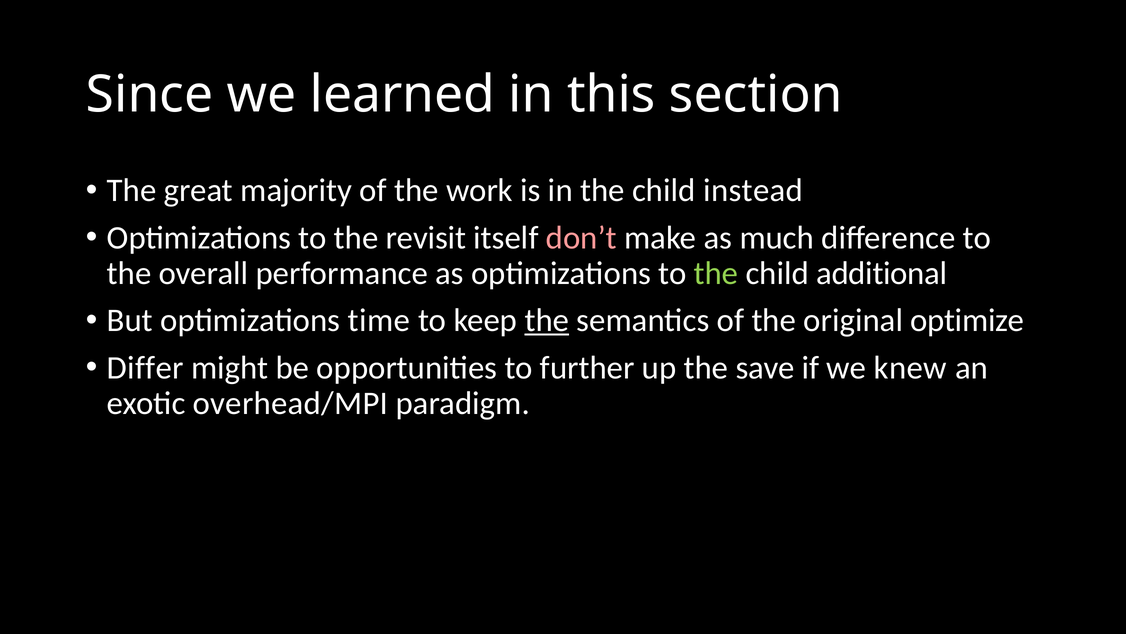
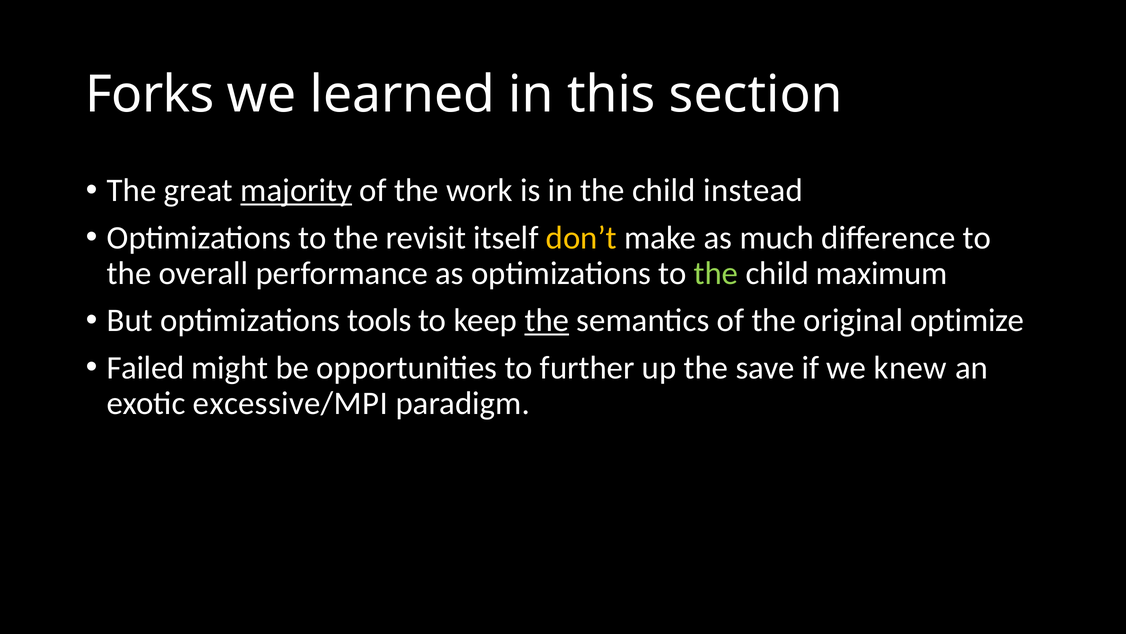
Since: Since -> Forks
majority underline: none -> present
don’t colour: pink -> yellow
additional: additional -> maximum
time: time -> tools
Differ: Differ -> Failed
overhead/MPI: overhead/MPI -> excessive/MPI
